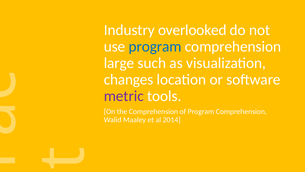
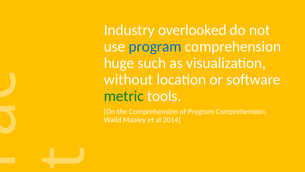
large: large -> huge
changes: changes -> without
metric colour: purple -> green
